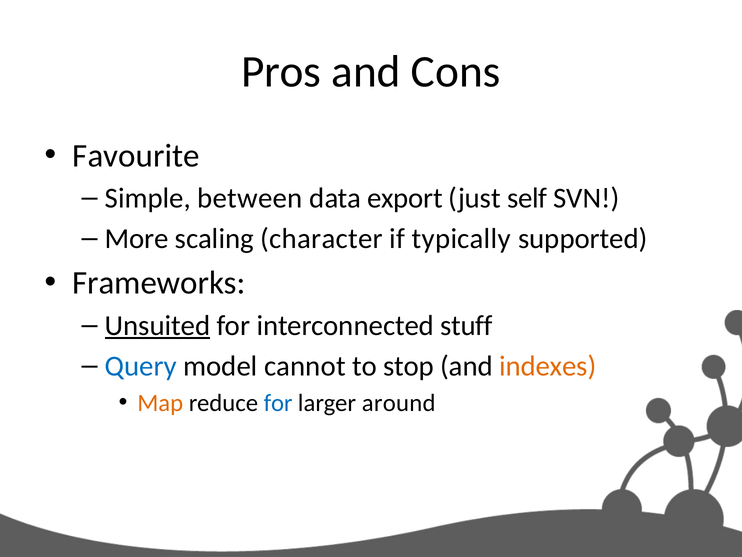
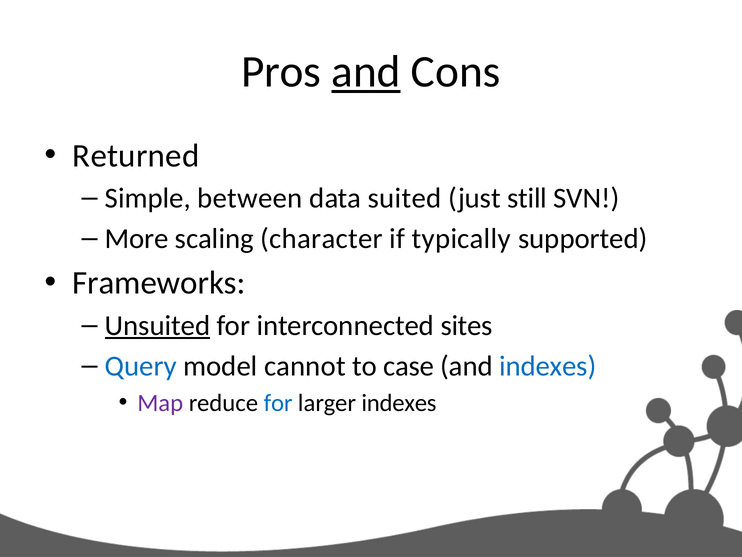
and at (366, 72) underline: none -> present
Favourite: Favourite -> Returned
export: export -> suited
self: self -> still
stuff: stuff -> sites
stop: stop -> case
indexes at (548, 366) colour: orange -> blue
Map colour: orange -> purple
larger around: around -> indexes
